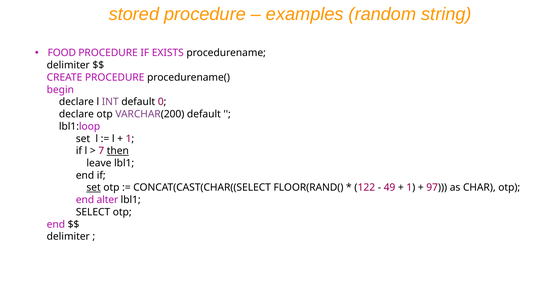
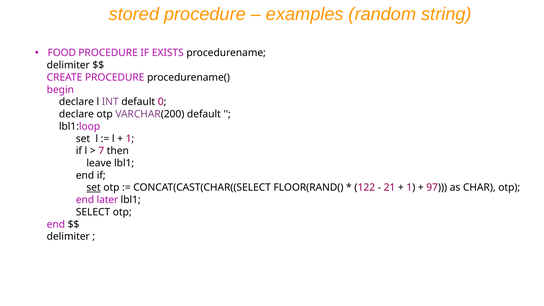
then underline: present -> none
49: 49 -> 21
alter: alter -> later
